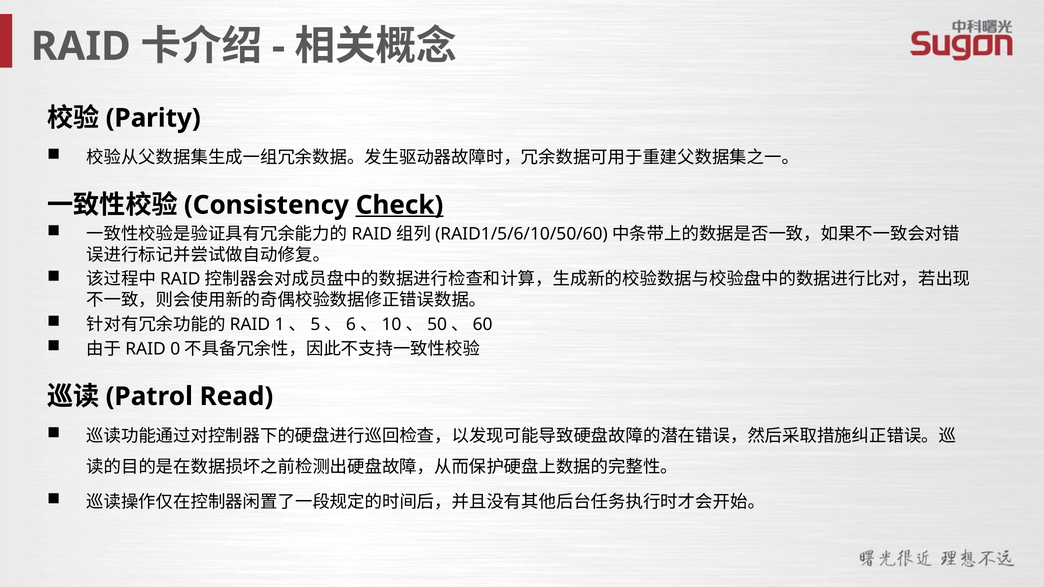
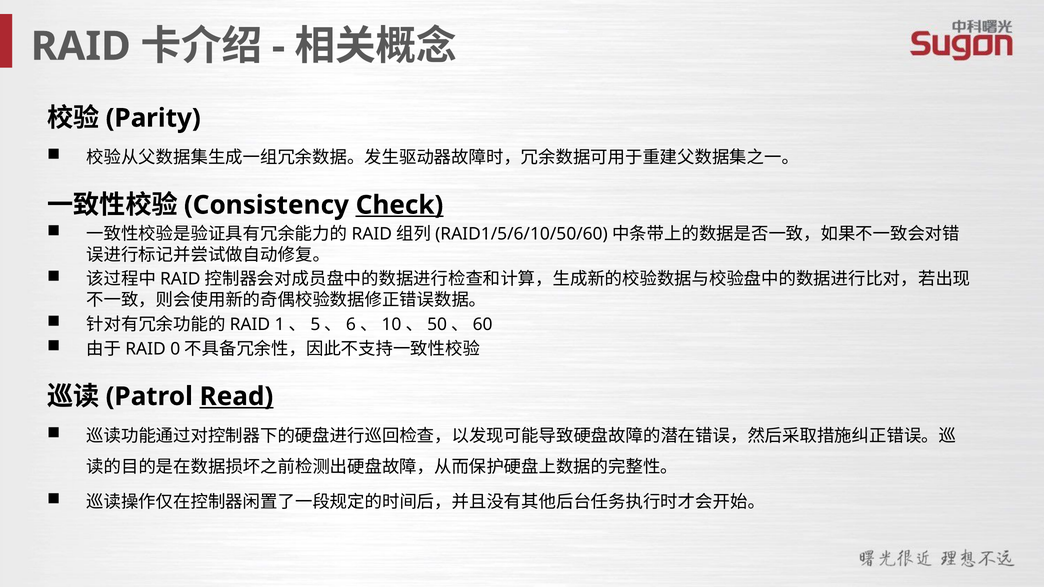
Read underline: none -> present
